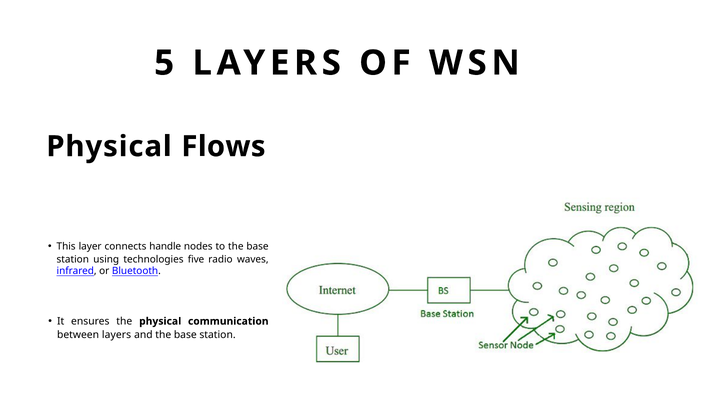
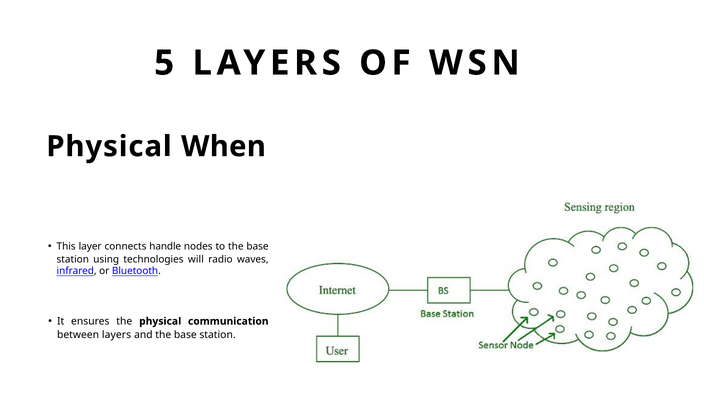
Flows: Flows -> When
five: five -> will
